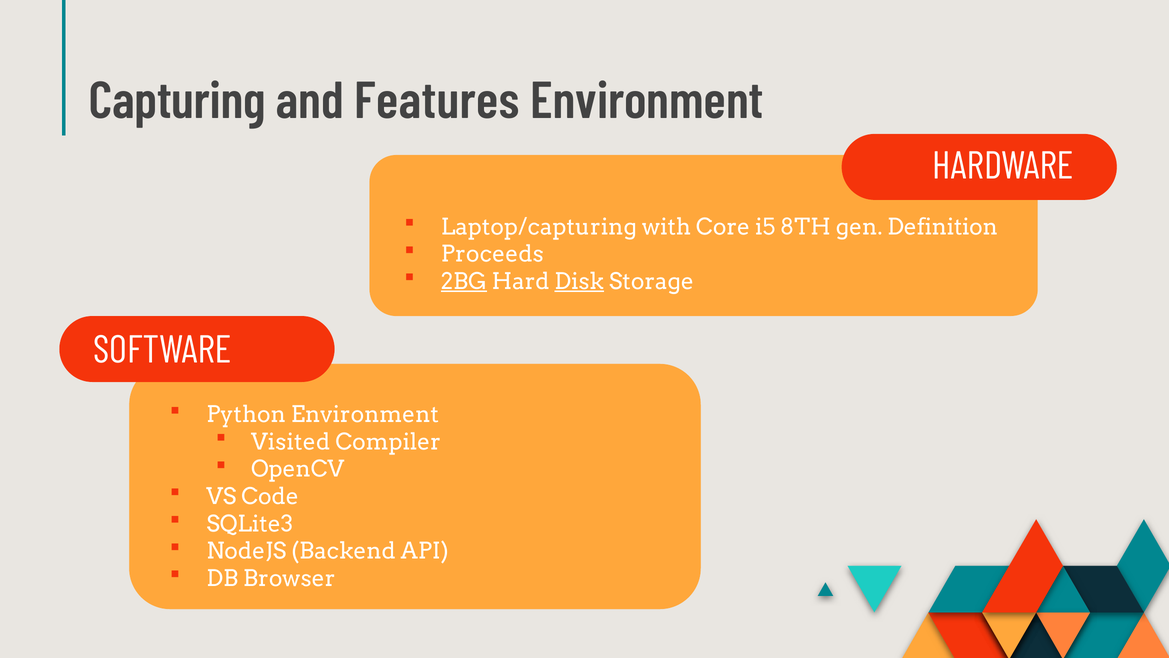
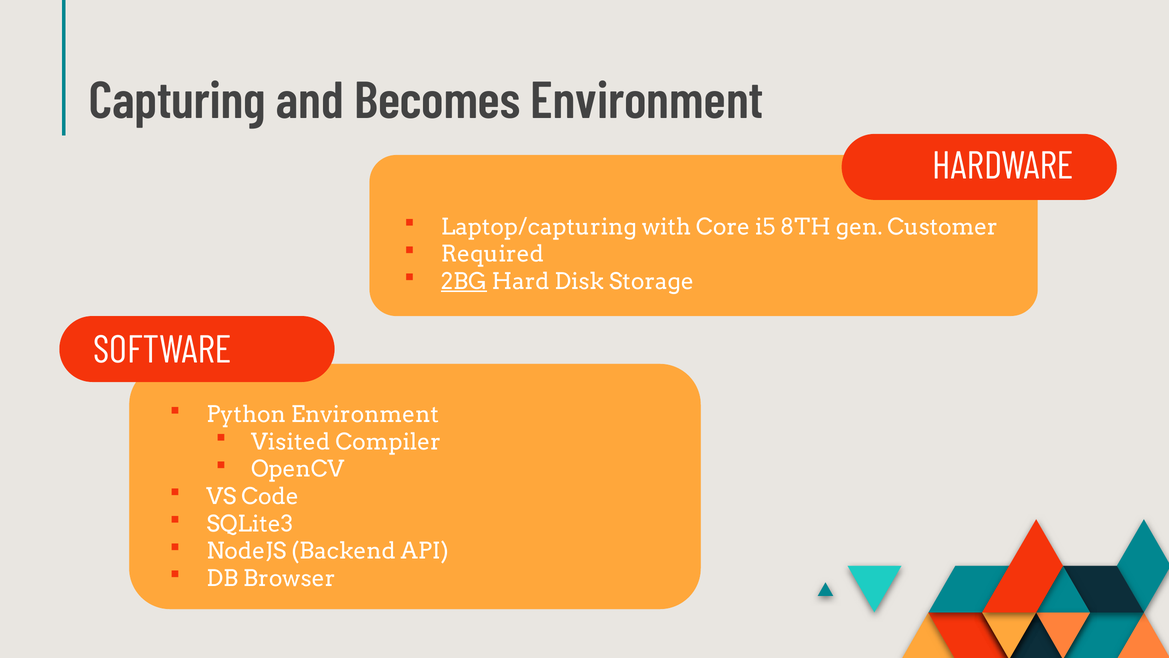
Features: Features -> Becomes
Definition: Definition -> Customer
Proceeds: Proceeds -> Required
Disk underline: present -> none
